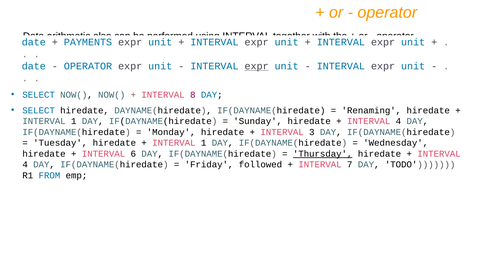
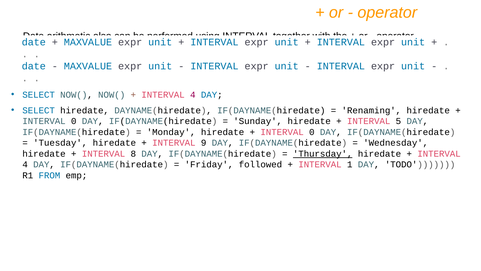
PAYMENTS at (88, 42): PAYMENTS -> MAXVALUE
OPERATOR at (88, 66): OPERATOR -> MAXVALUE
expr at (257, 66) underline: present -> none
8 at (193, 95): 8 -> 4
1 at (74, 121): 1 -> 0
4 at (398, 121): 4 -> 5
3 at (312, 132): 3 -> 0
1 at (204, 143): 1 -> 9
6: 6 -> 8
7: 7 -> 1
